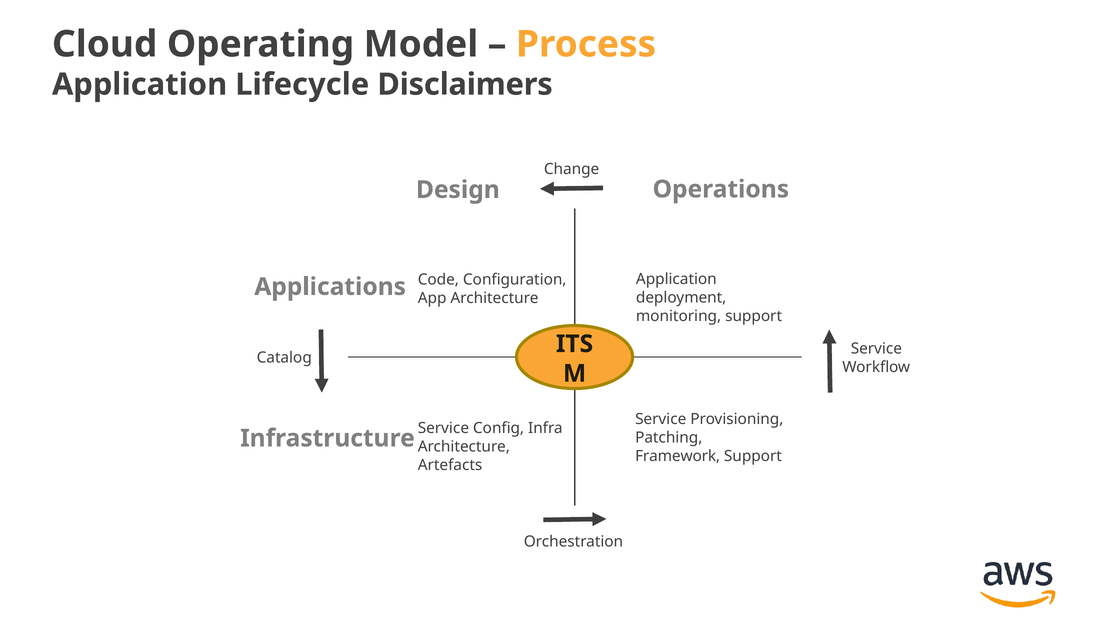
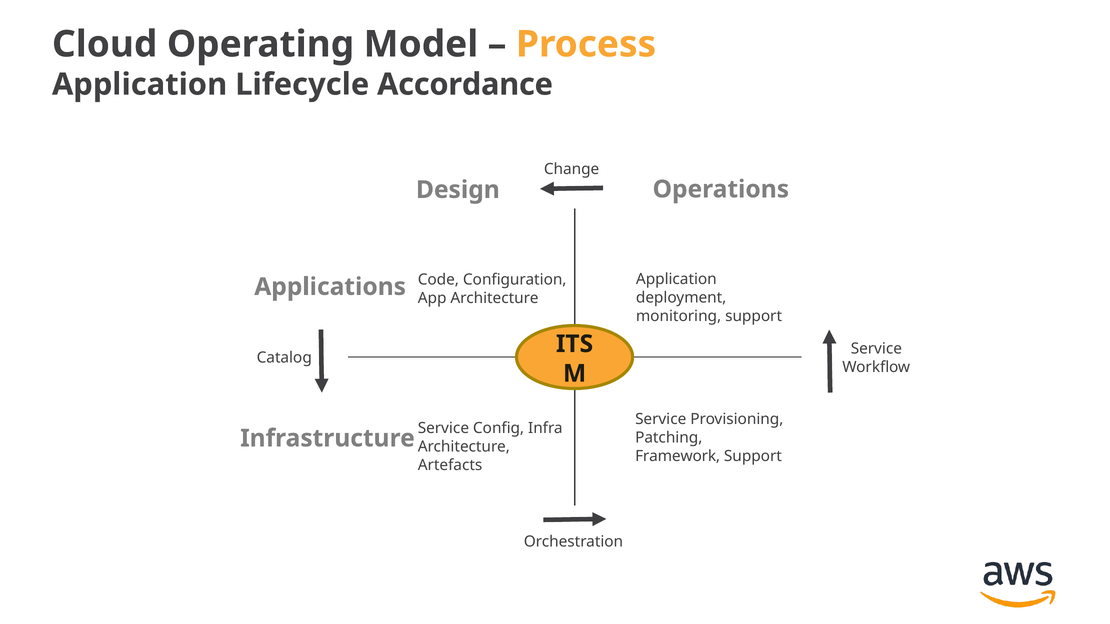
Disclaimers: Disclaimers -> Accordance
